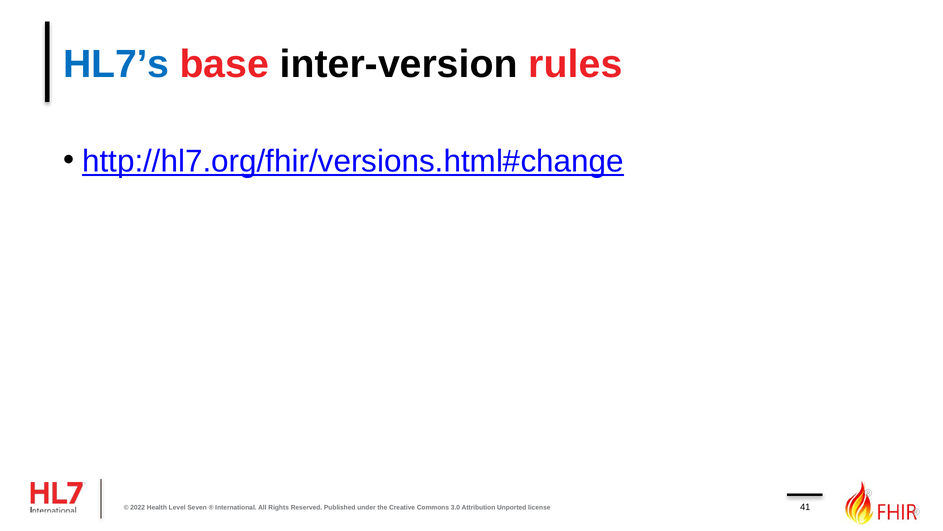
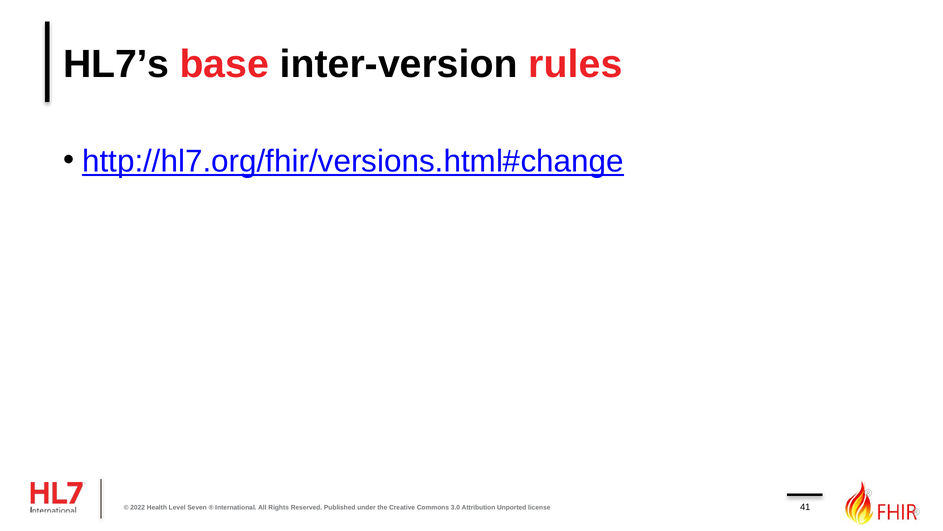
HL7’s colour: blue -> black
